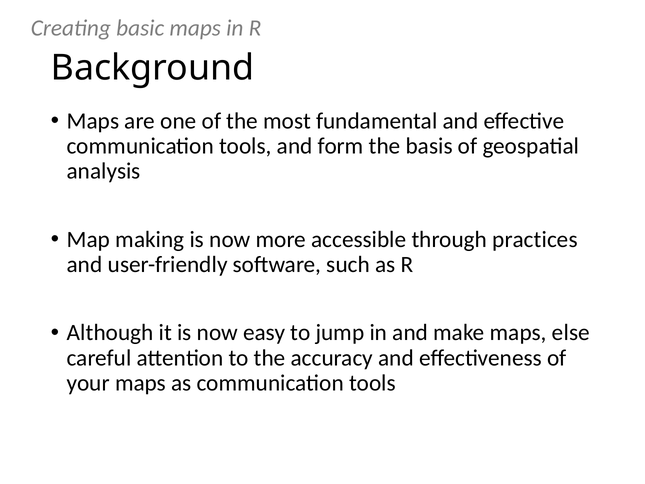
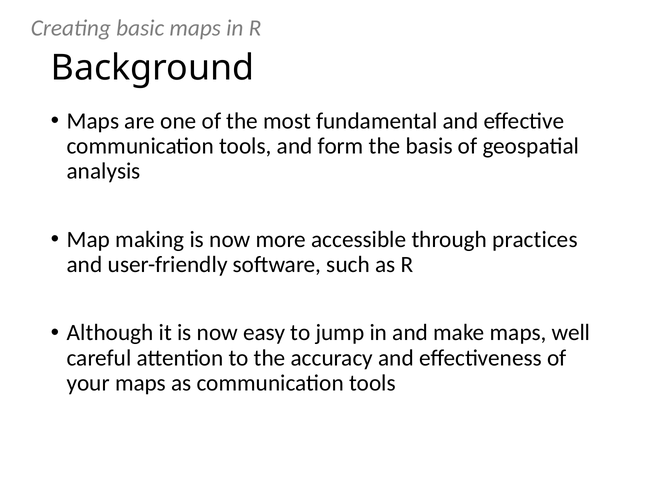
else: else -> well
